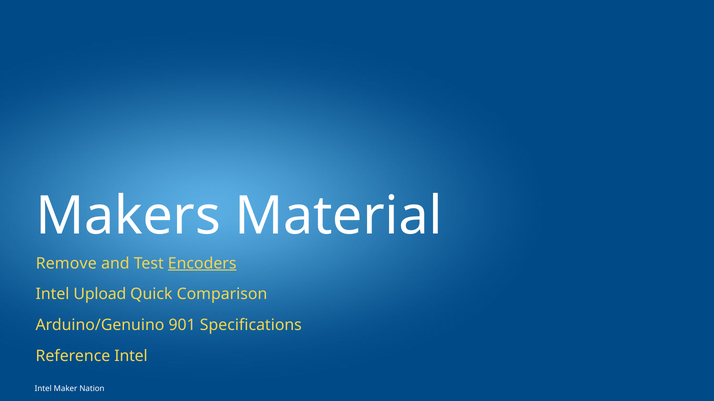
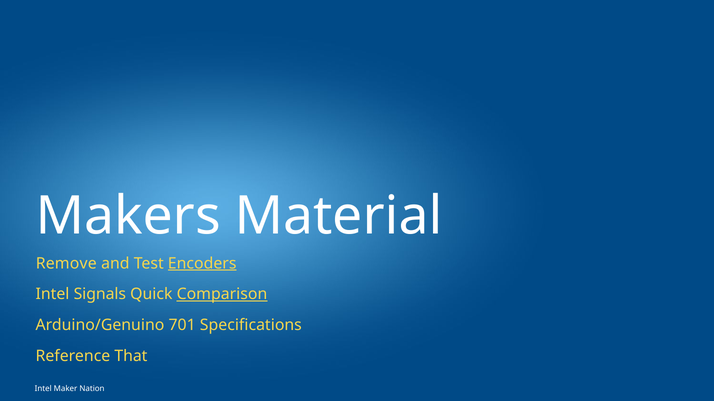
Upload: Upload -> Signals
Comparison underline: none -> present
901: 901 -> 701
Reference Intel: Intel -> That
